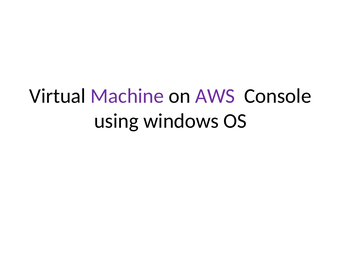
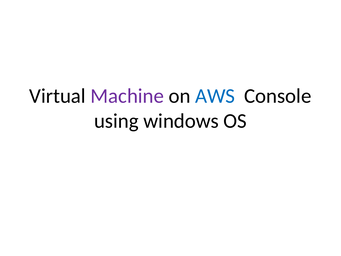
AWS colour: purple -> blue
